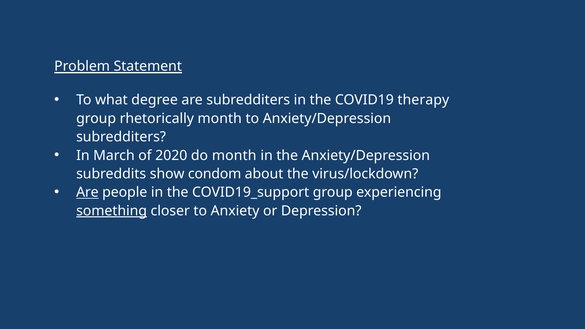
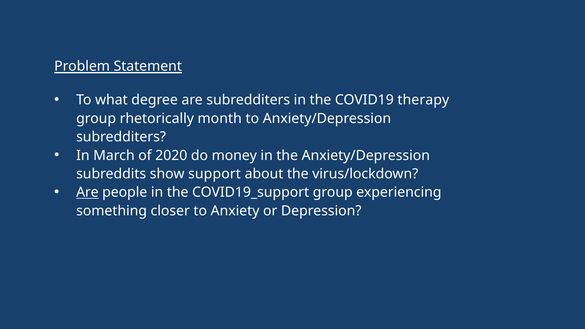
do month: month -> money
condom: condom -> support
something underline: present -> none
